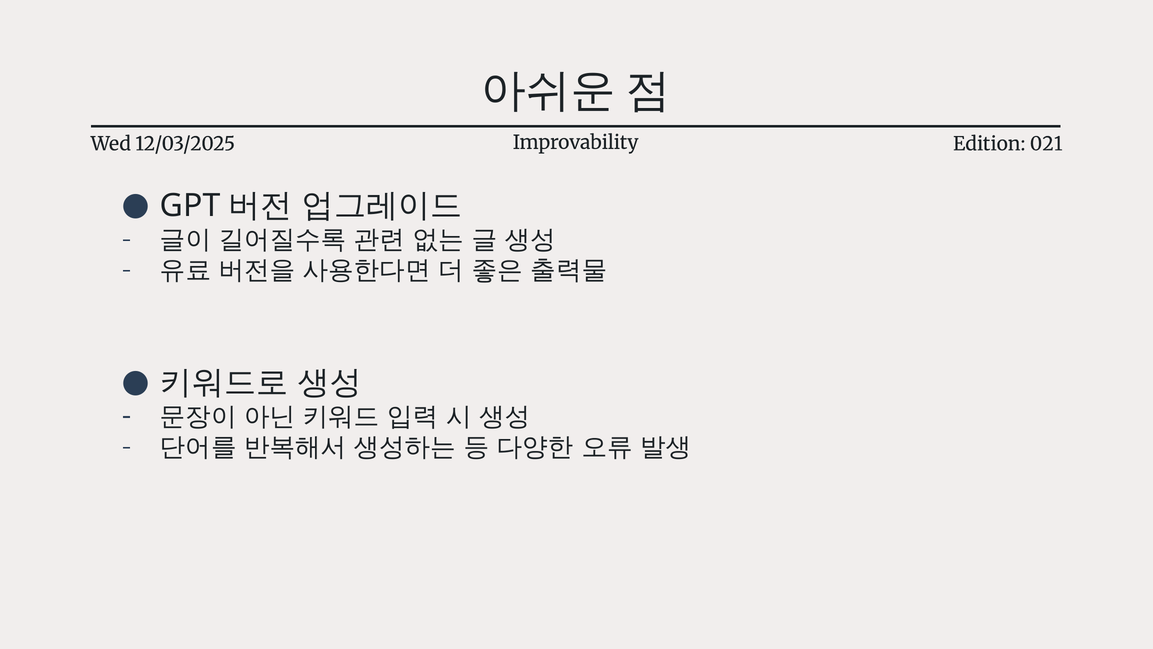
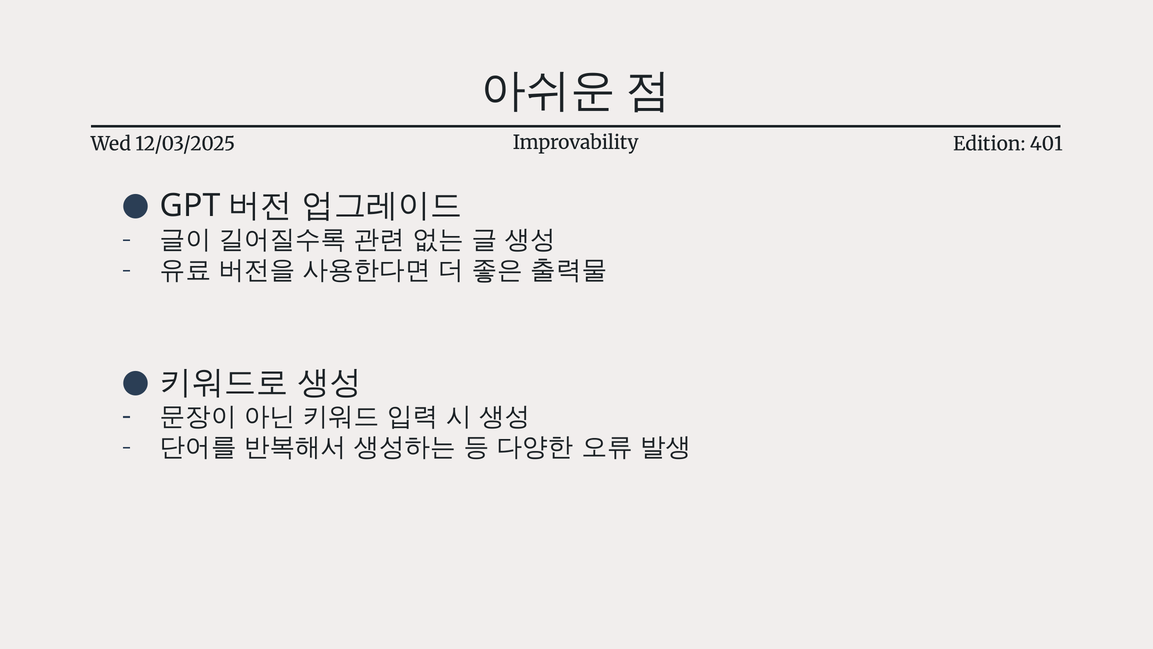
021: 021 -> 401
